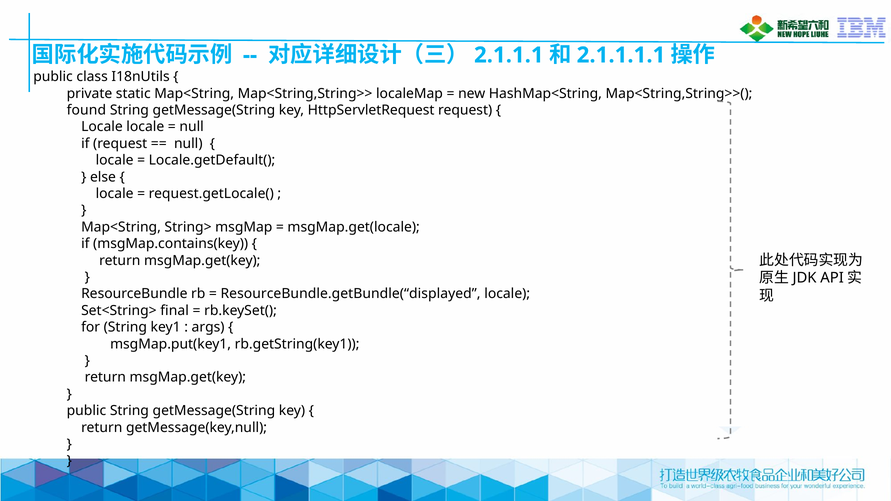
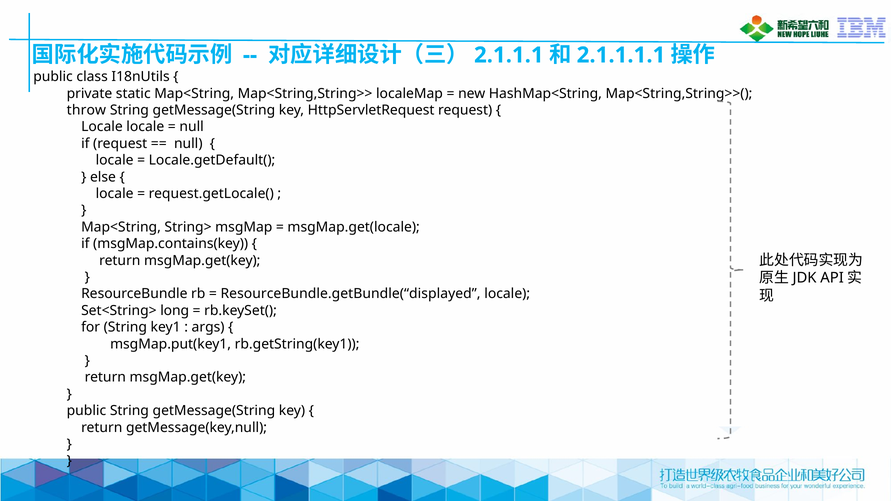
found: found -> throw
final: final -> long
